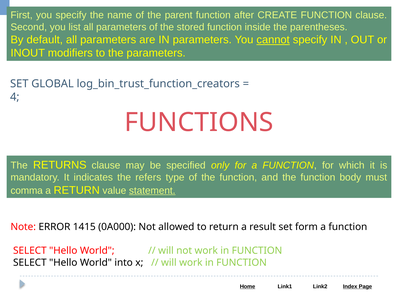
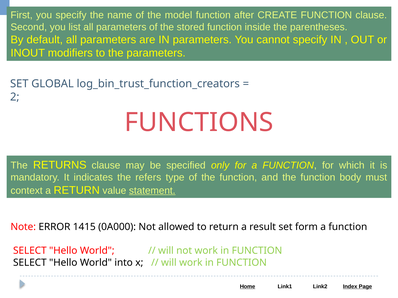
parent: parent -> model
cannot underline: present -> none
4: 4 -> 2
comma: comma -> context
